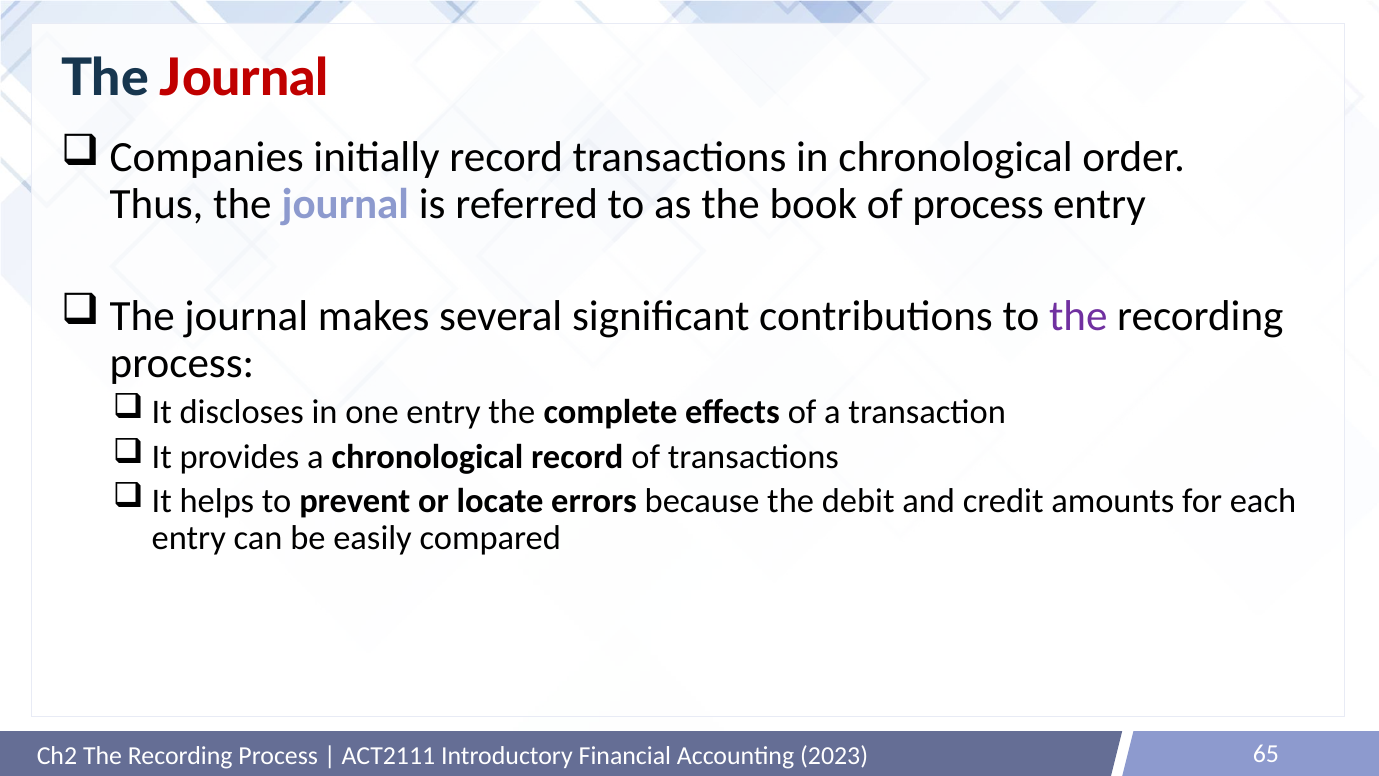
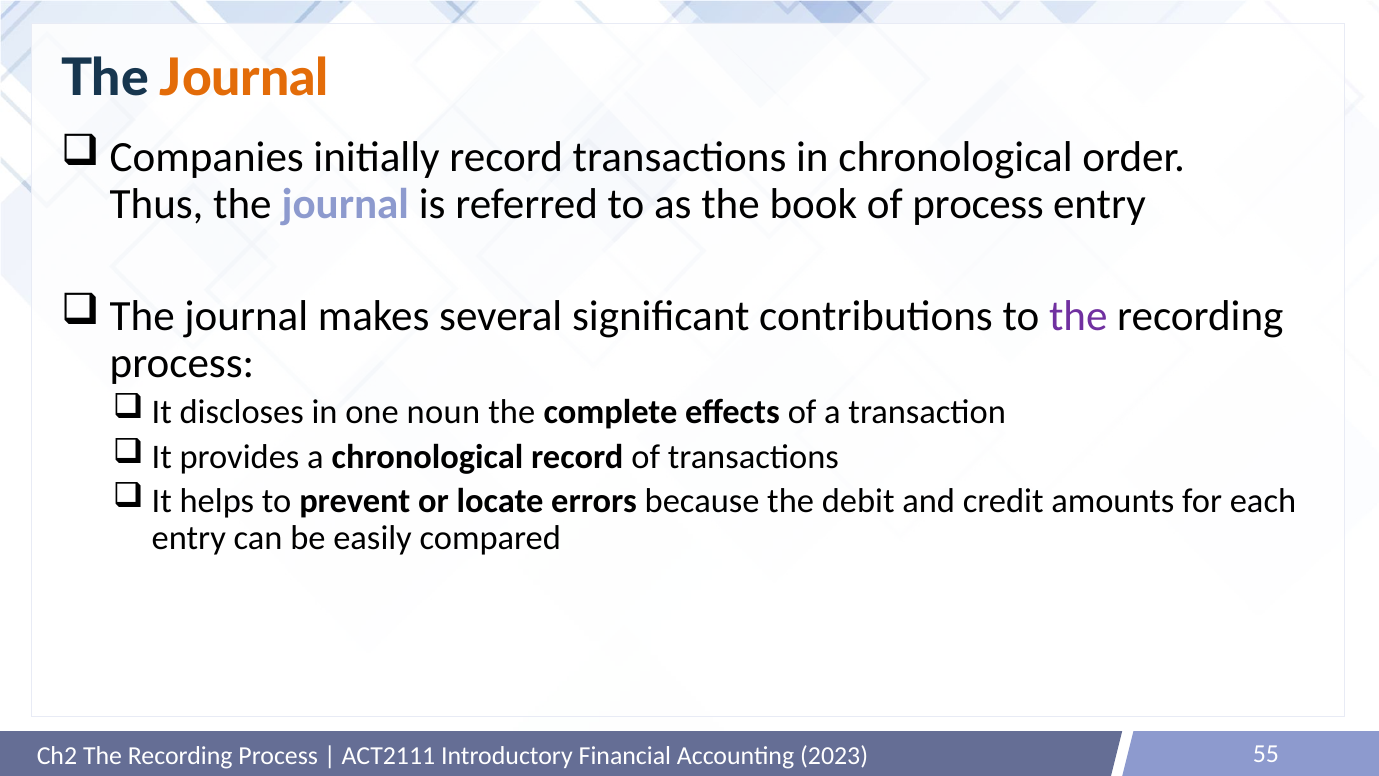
Journal at (244, 79) colour: red -> orange
one entry: entry -> noun
65: 65 -> 55
